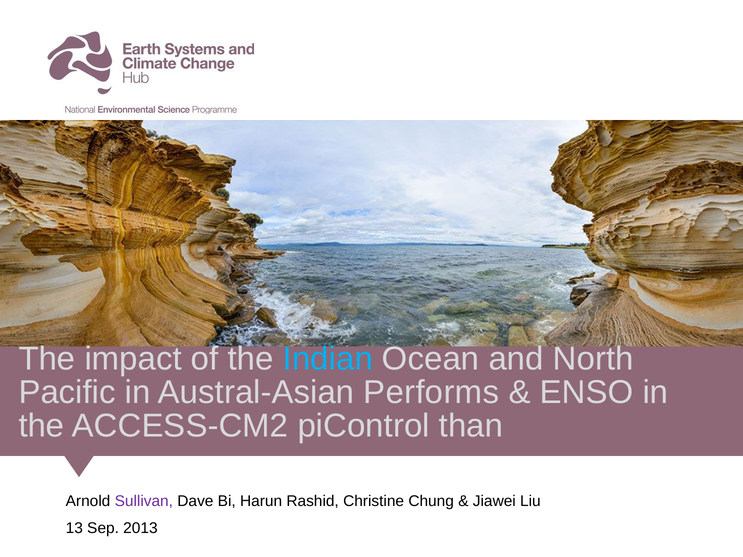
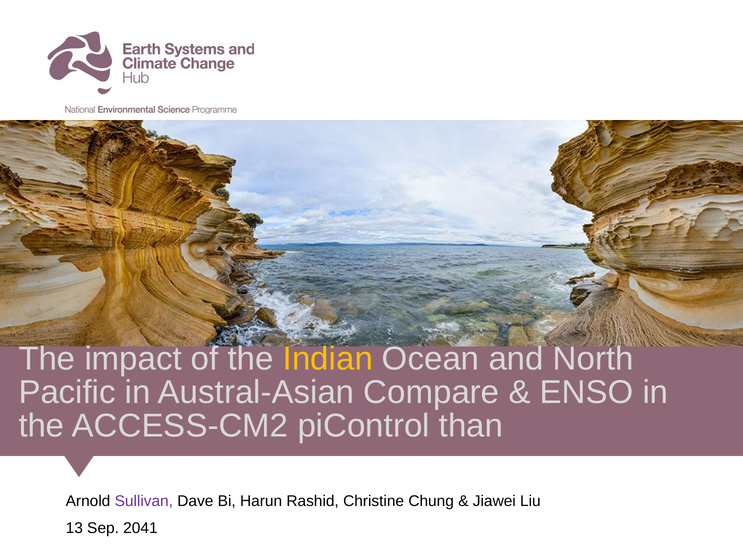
Indian colour: light blue -> yellow
Performs: Performs -> Compare
2013: 2013 -> 2041
